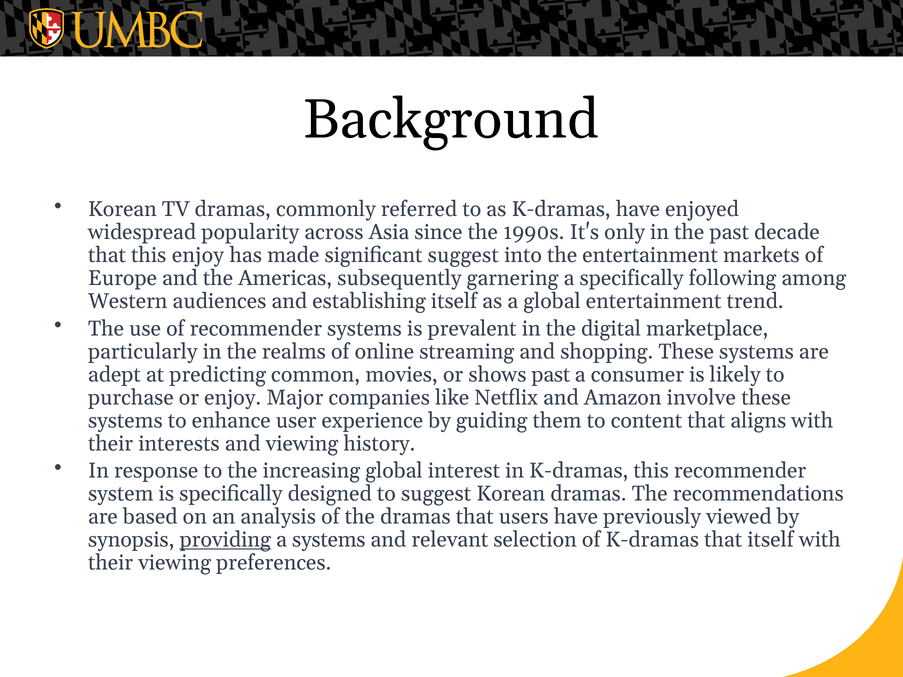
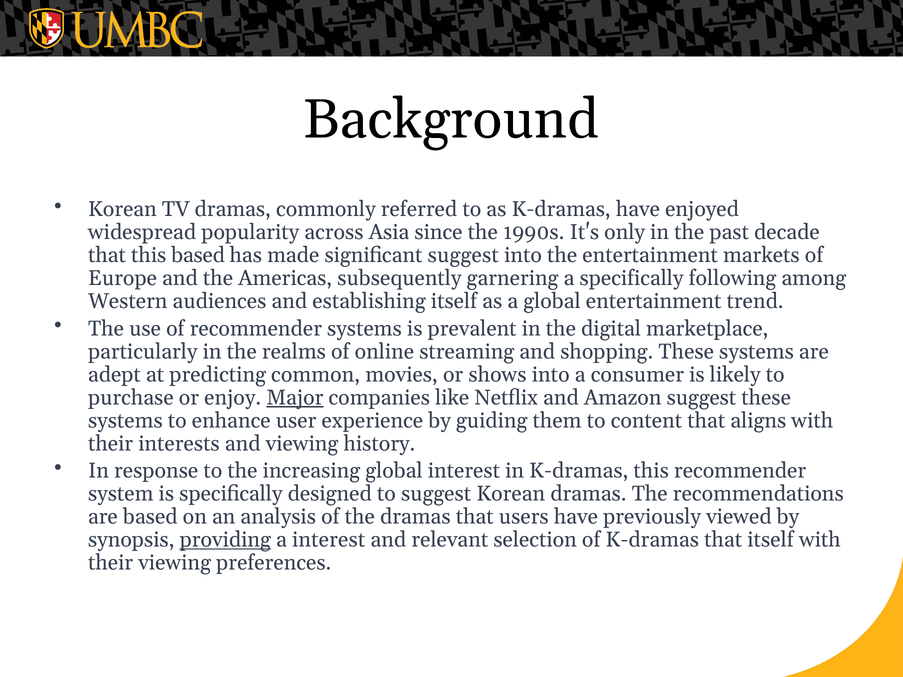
this enjoy: enjoy -> based
shows past: past -> into
Major underline: none -> present
Amazon involve: involve -> suggest
a systems: systems -> interest
